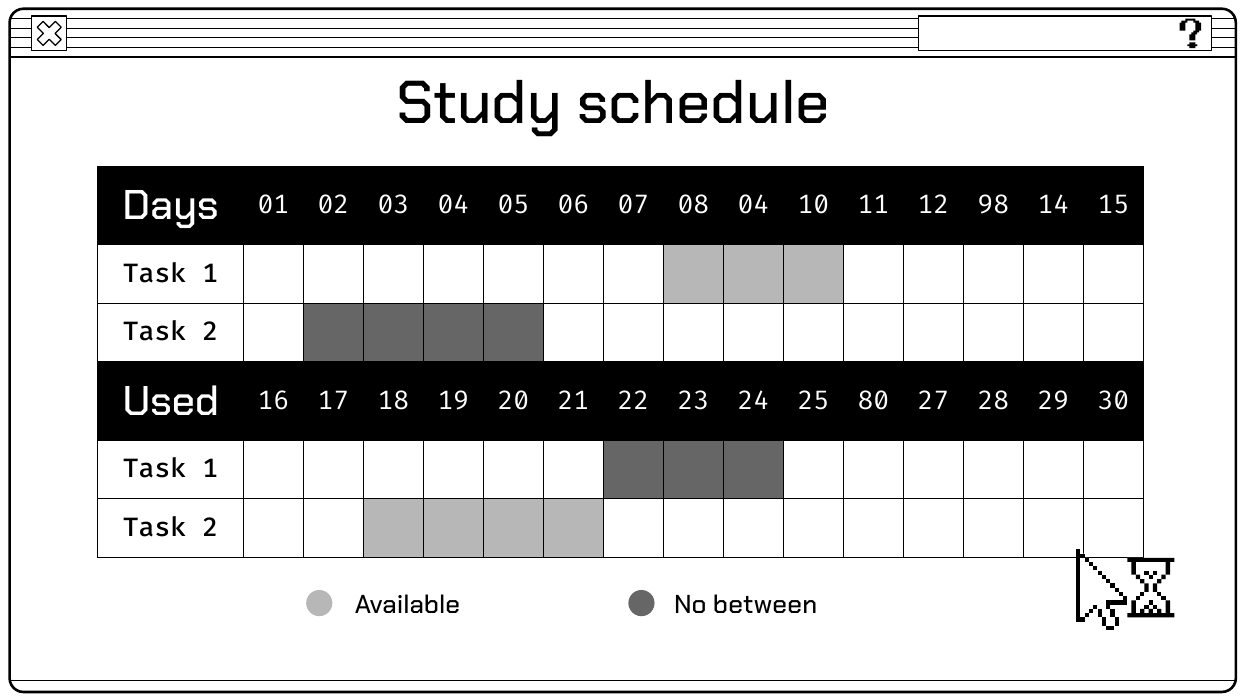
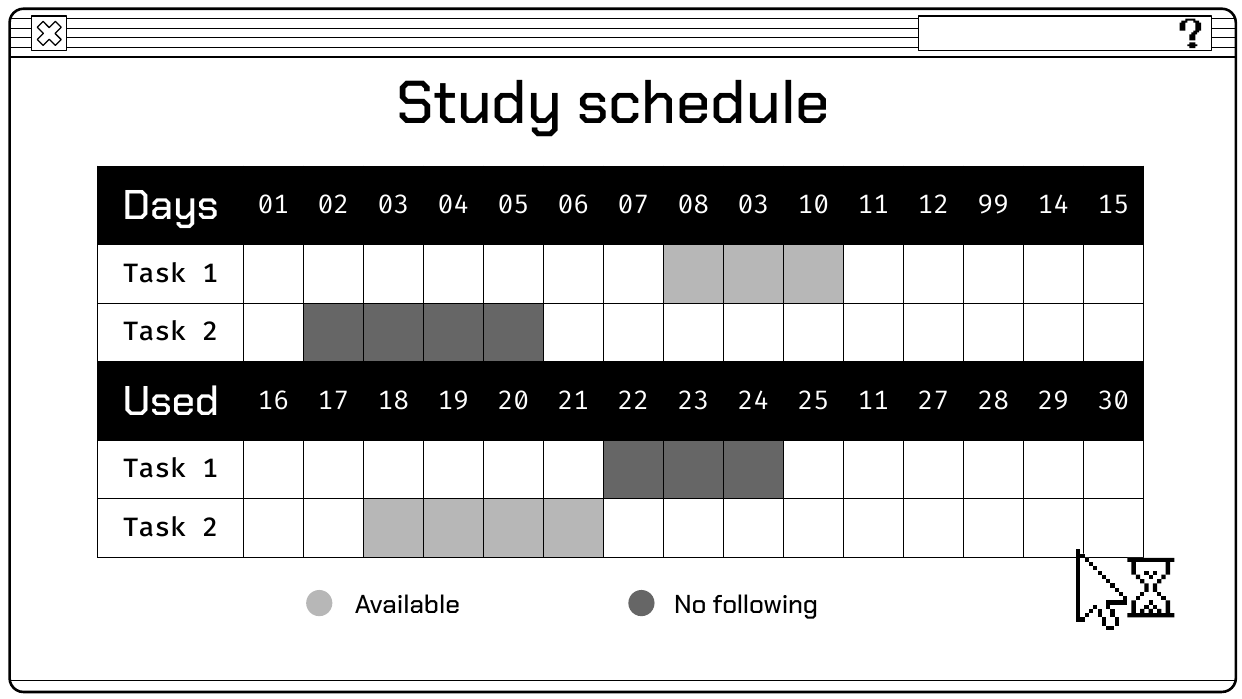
08 04: 04 -> 03
98: 98 -> 99
25 80: 80 -> 11
between: between -> following
